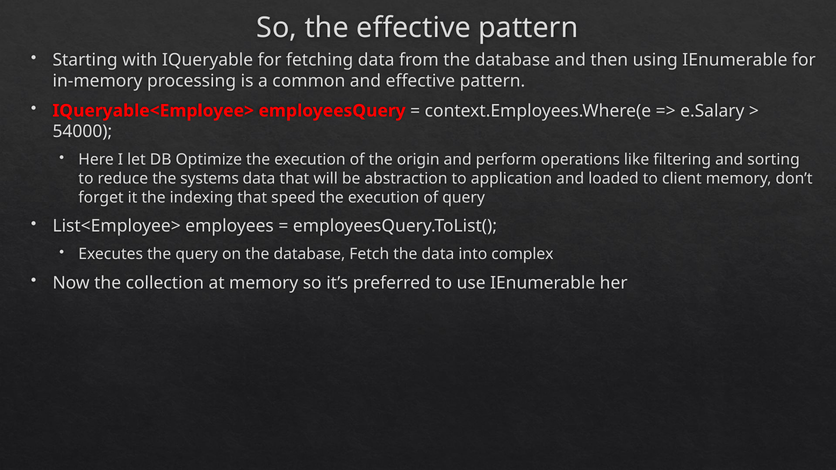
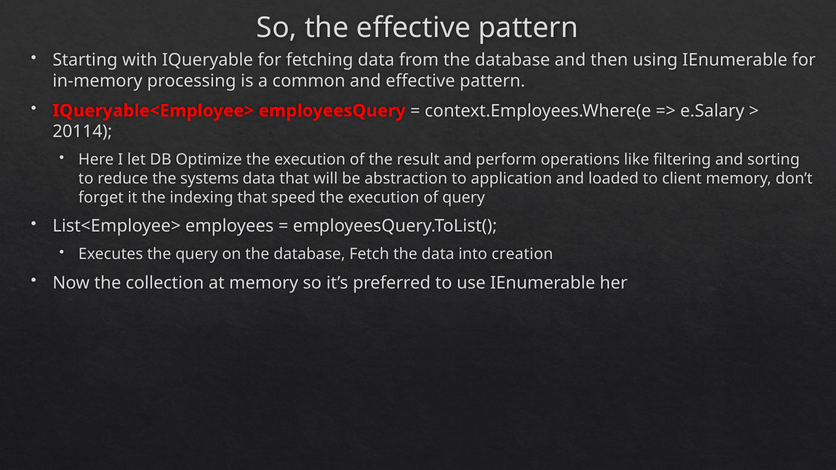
54000: 54000 -> 20114
origin: origin -> result
complex: complex -> creation
